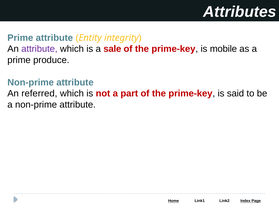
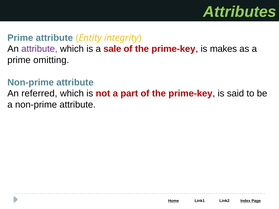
Attributes colour: white -> light green
mobile: mobile -> makes
produce: produce -> omitting
